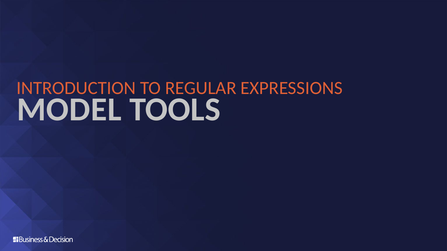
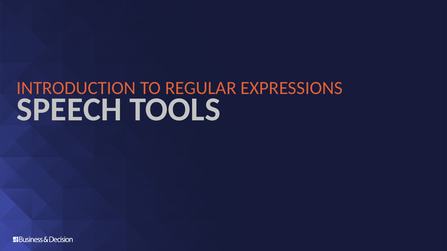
MODEL: MODEL -> SPEECH
